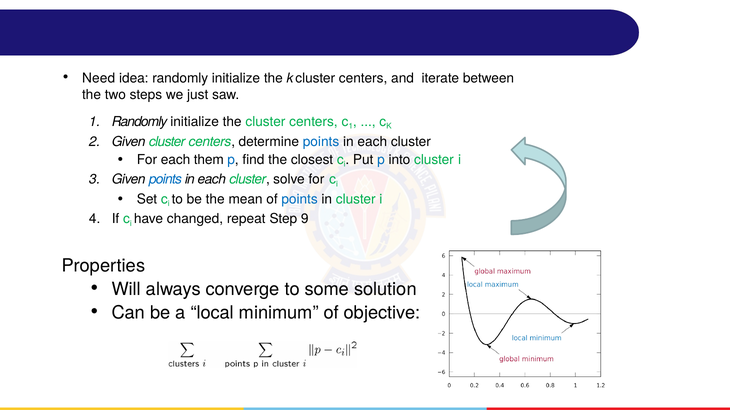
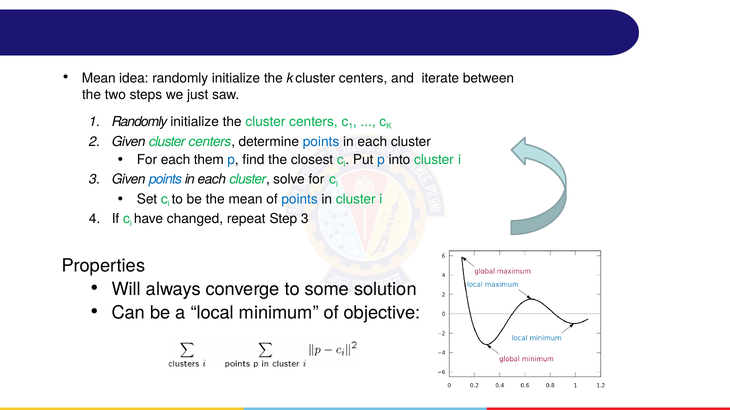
Need at (99, 78): Need -> Mean
Step 9: 9 -> 3
